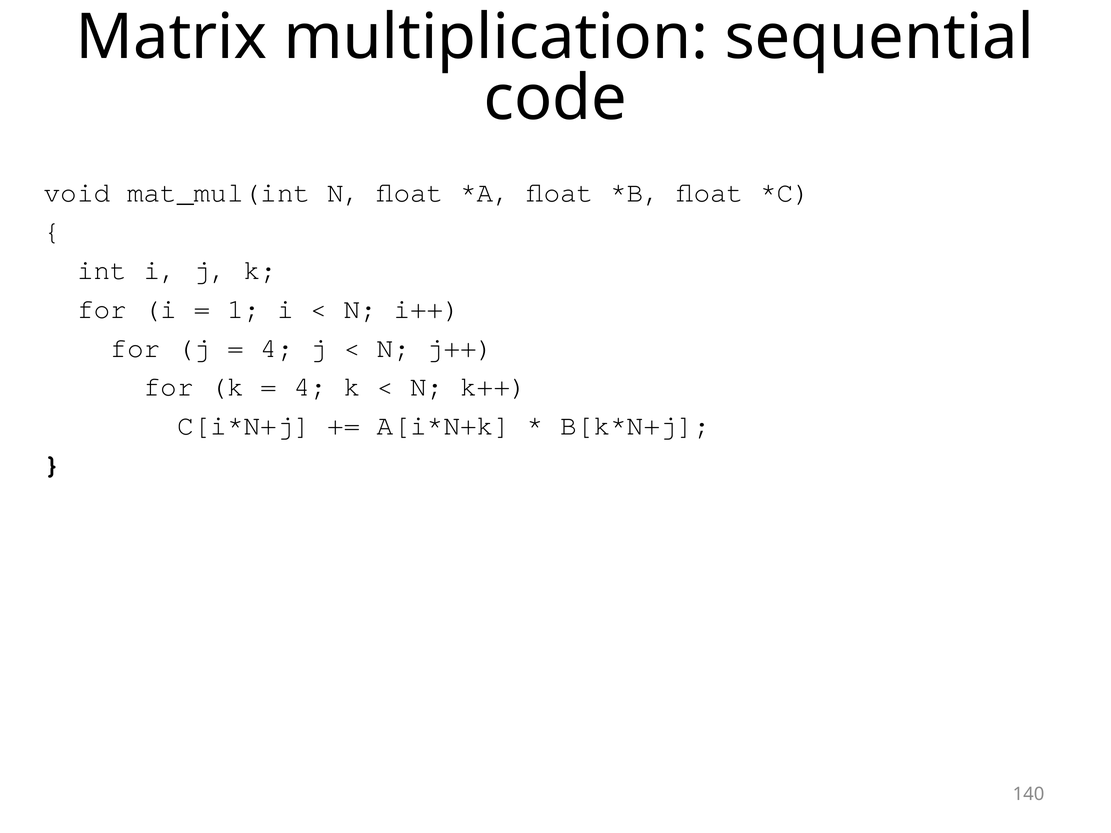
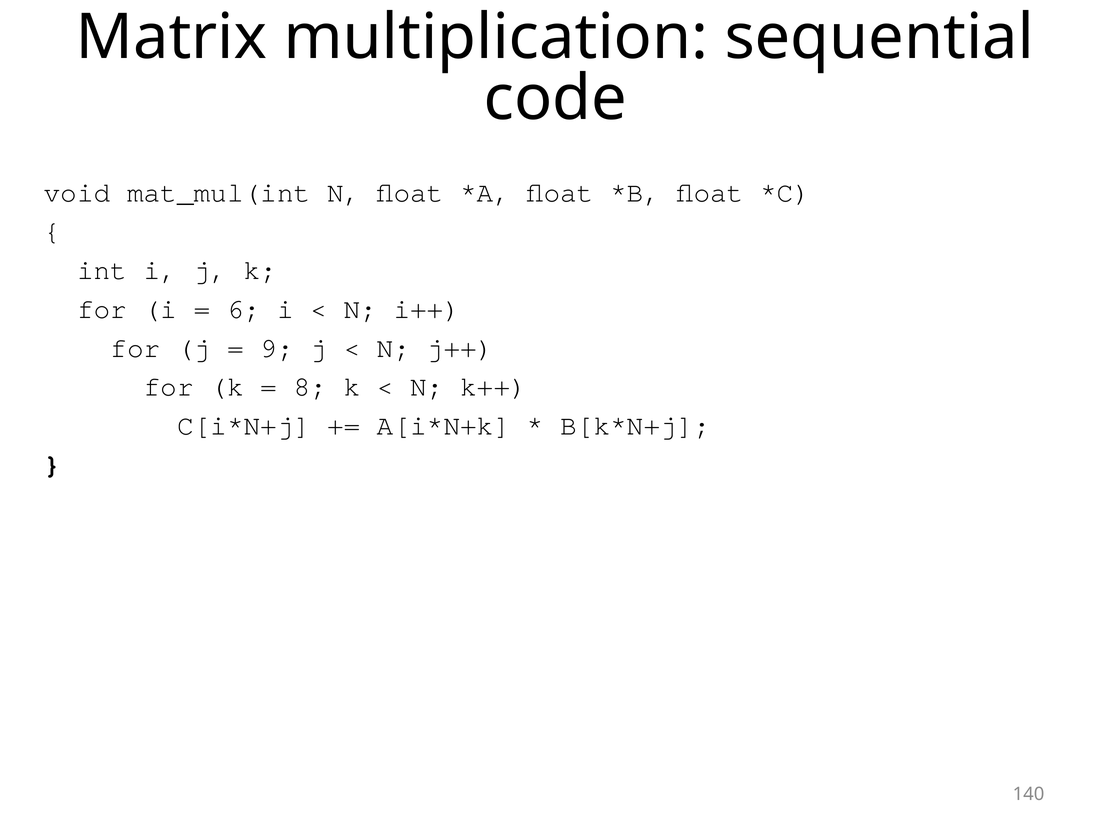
1: 1 -> 6
4 at (277, 348): 4 -> 9
4 at (310, 387): 4 -> 8
